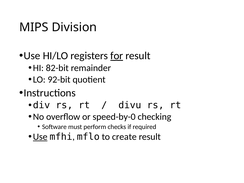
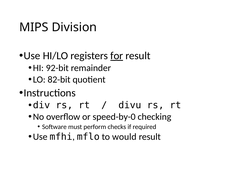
82-bit: 82-bit -> 92-bit
92-bit: 92-bit -> 82-bit
Use at (40, 137) underline: present -> none
create: create -> would
